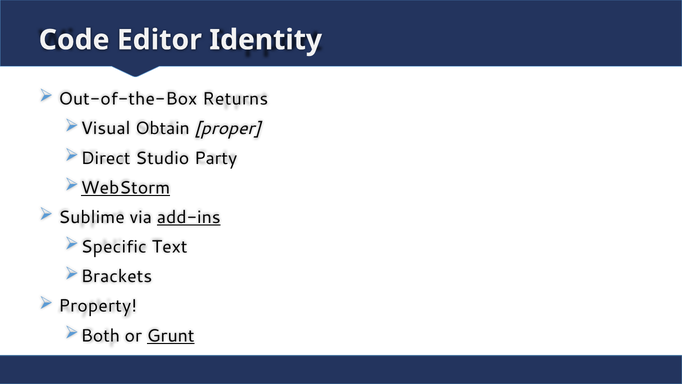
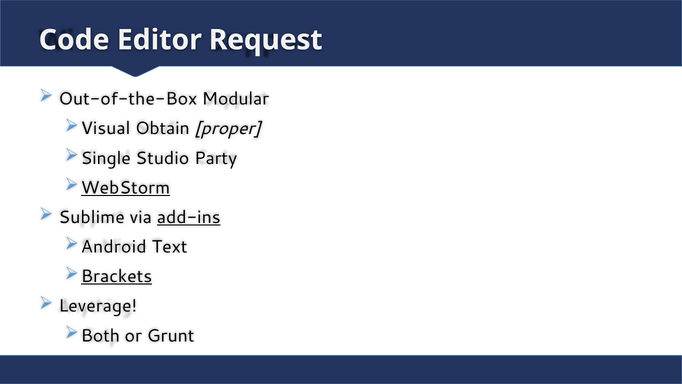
Identity: Identity -> Request
Returns: Returns -> Modular
Direct: Direct -> Single
Specific: Specific -> Android
Brackets underline: none -> present
Property: Property -> Leverage
Grunt underline: present -> none
